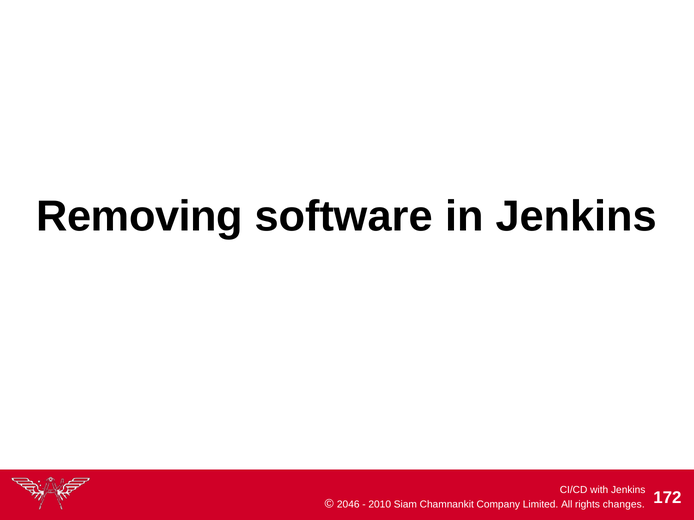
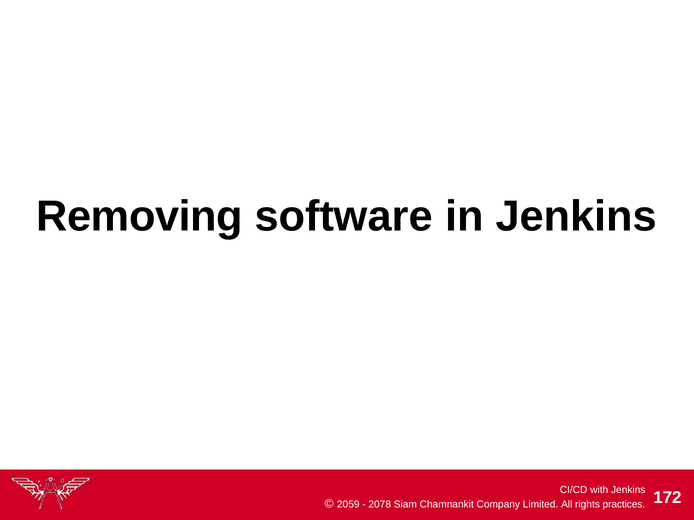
2046: 2046 -> 2059
2010: 2010 -> 2078
changes: changes -> practices
